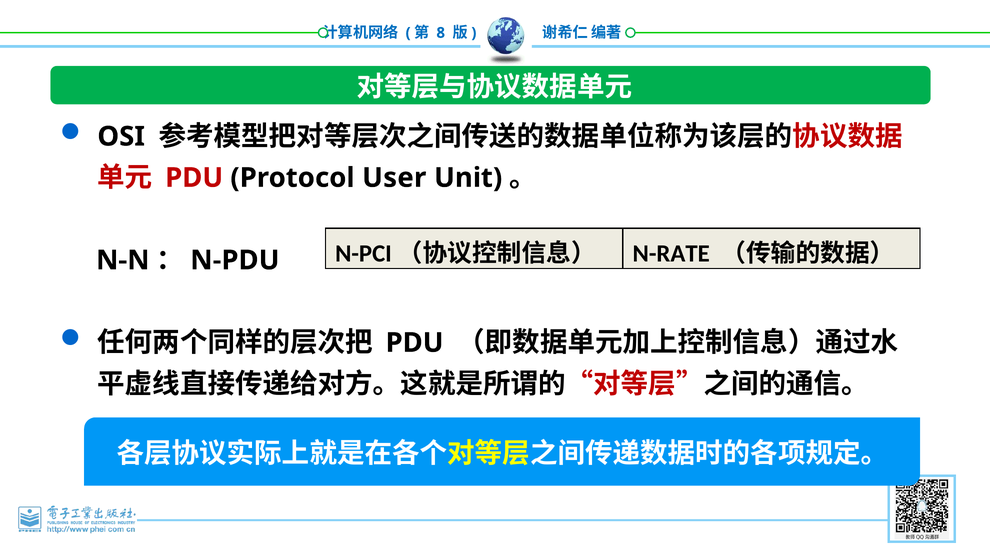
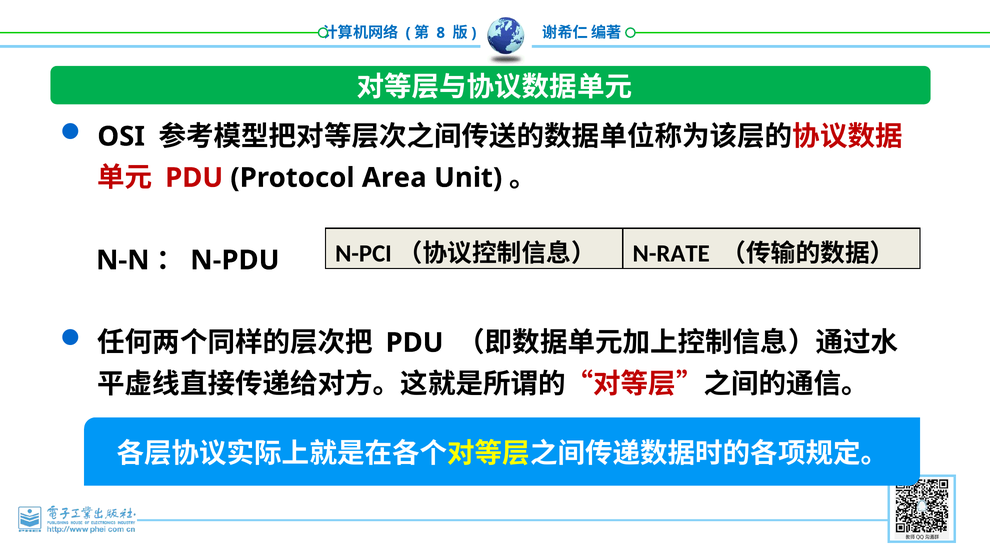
User: User -> Area
